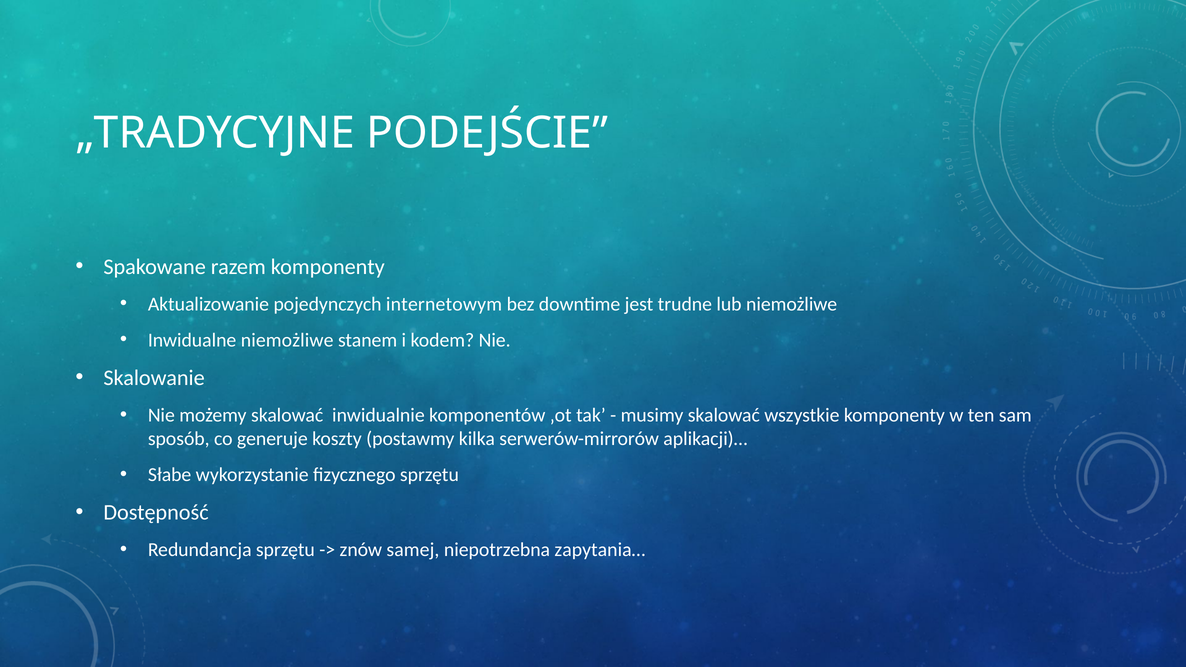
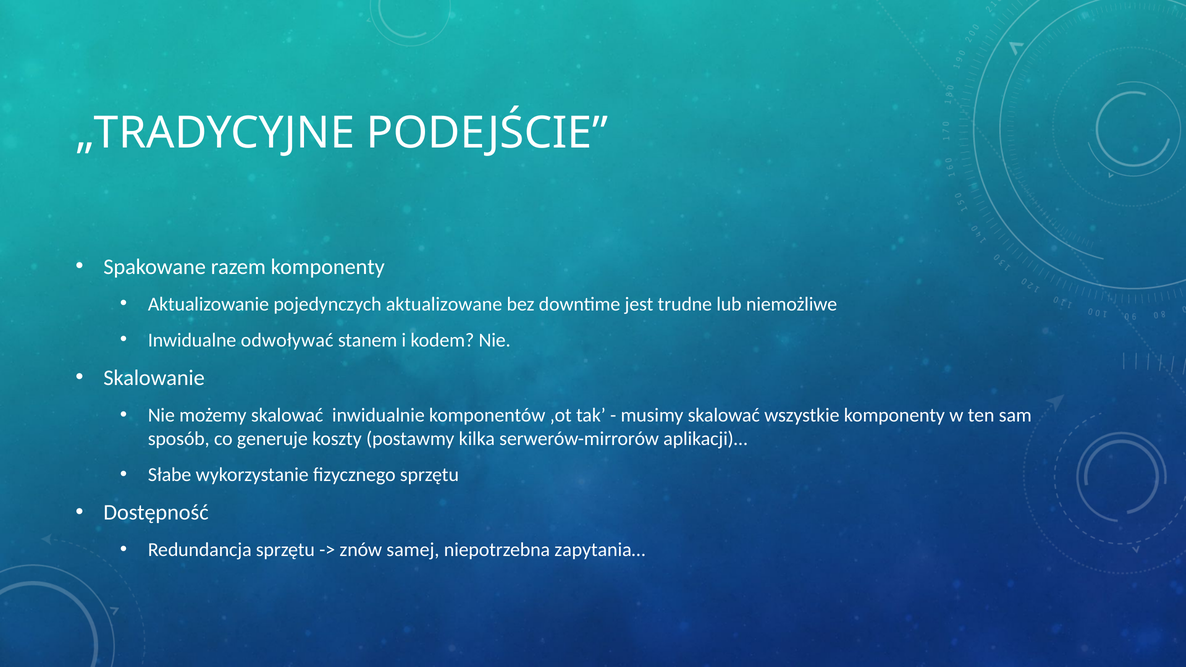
internetowym: internetowym -> aktualizowane
Inwidualne niemożliwe: niemożliwe -> odwoływać
